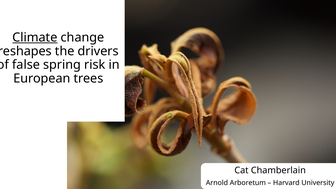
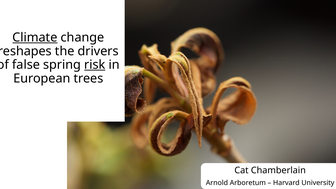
risk underline: none -> present
